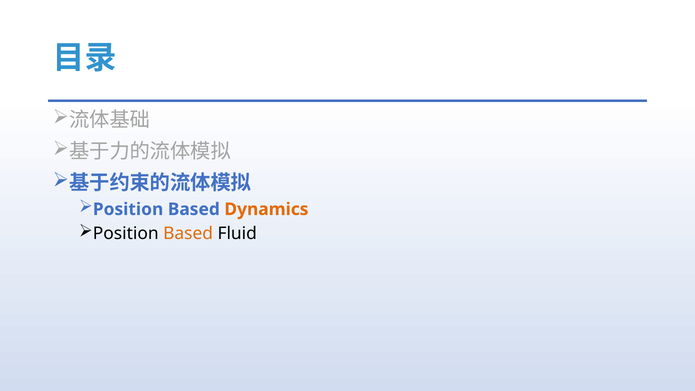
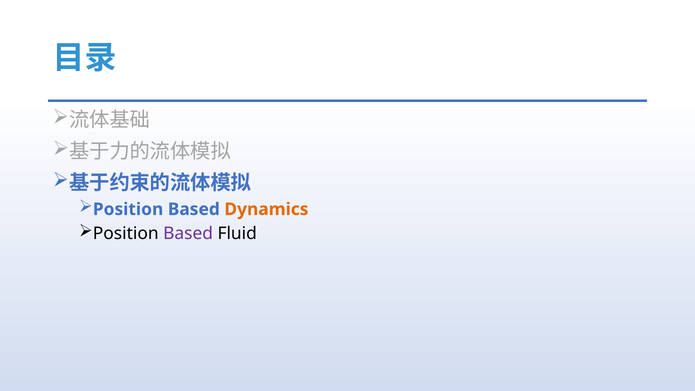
Based at (188, 234) colour: orange -> purple
